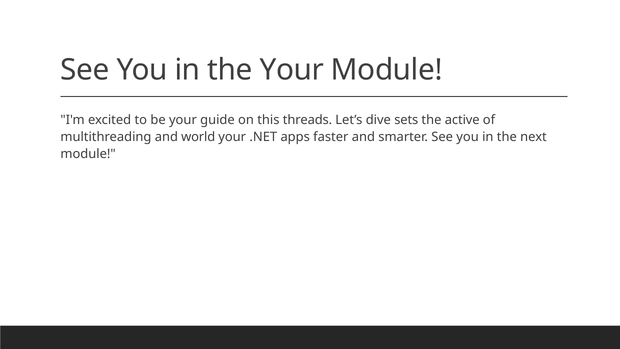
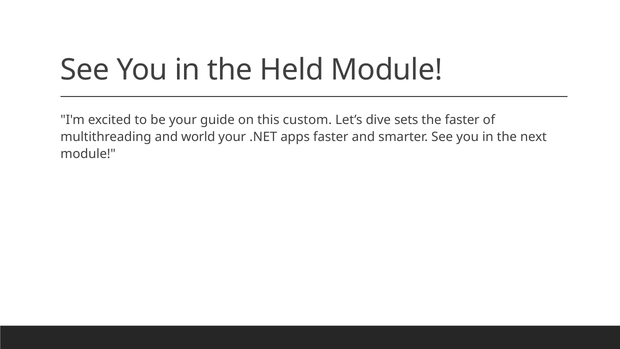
the Your: Your -> Held
threads: threads -> custom
the active: active -> faster
